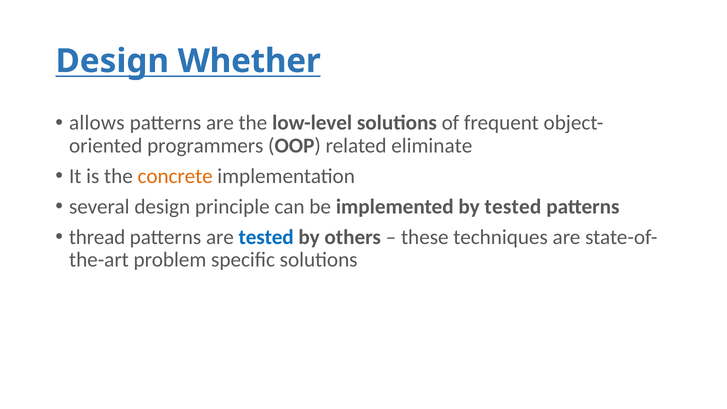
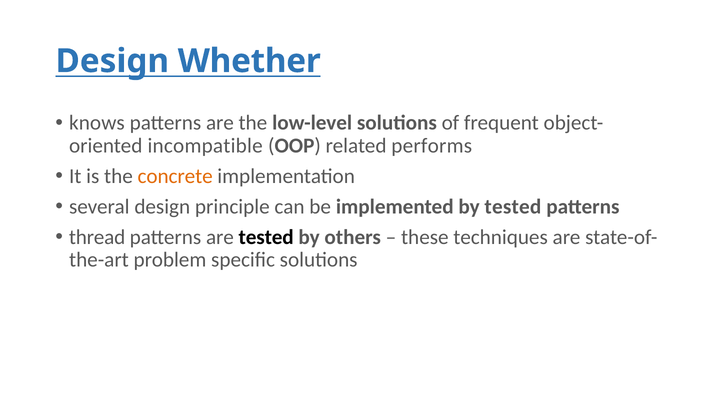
allows: allows -> knows
programmers: programmers -> incompatible
eliminate: eliminate -> performs
tested at (266, 237) colour: blue -> black
